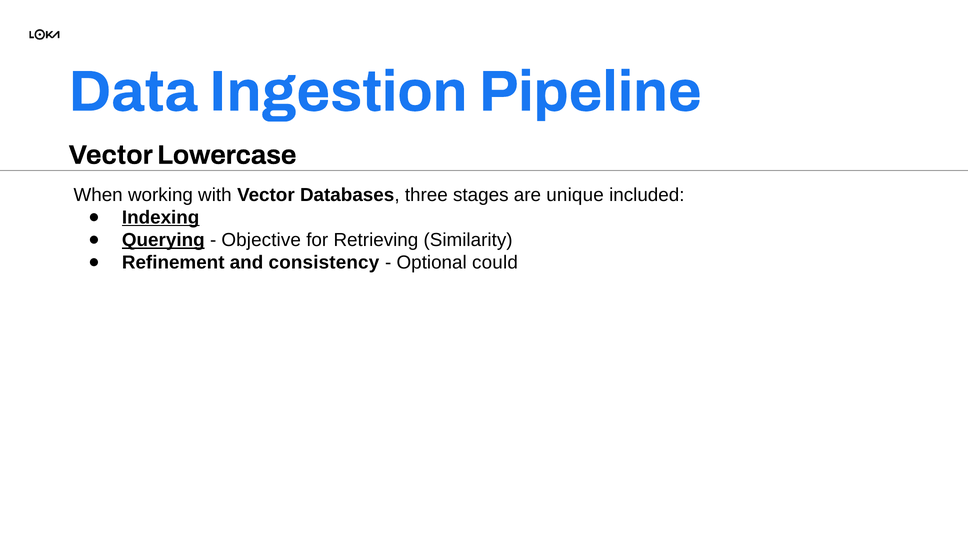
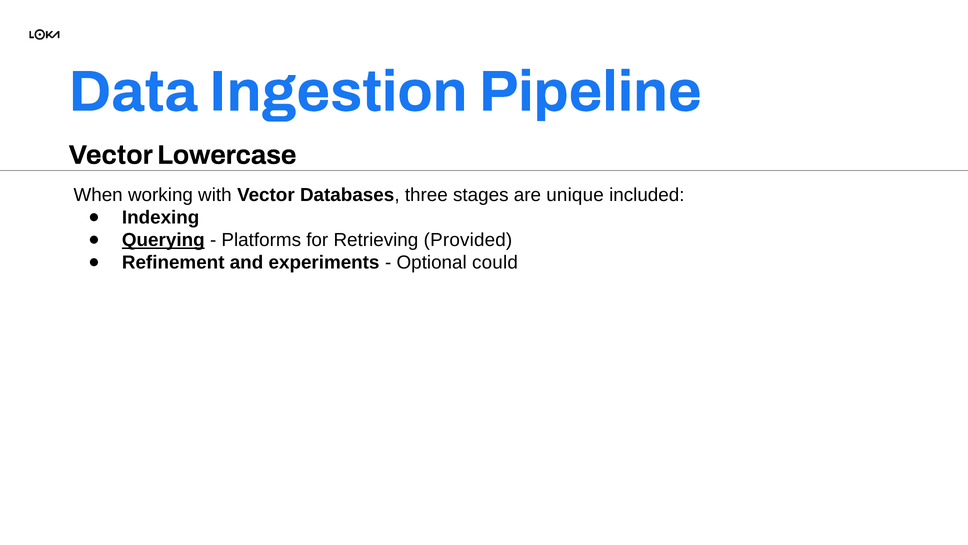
Indexing underline: present -> none
Objective: Objective -> Platforms
Similarity: Similarity -> Provided
consistency: consistency -> experiments
